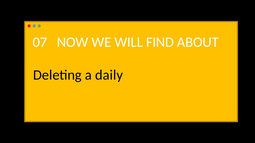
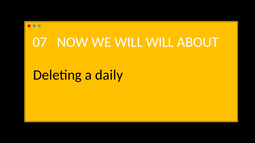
WILL FIND: FIND -> WILL
